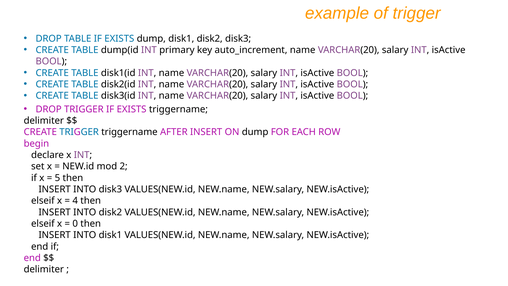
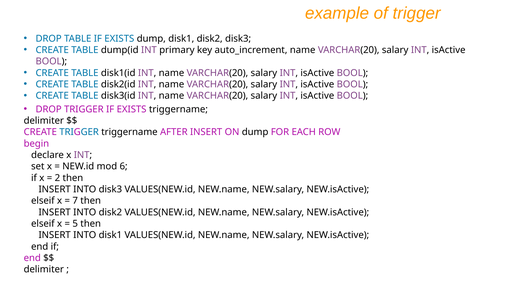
2: 2 -> 6
5: 5 -> 2
4: 4 -> 7
0: 0 -> 5
